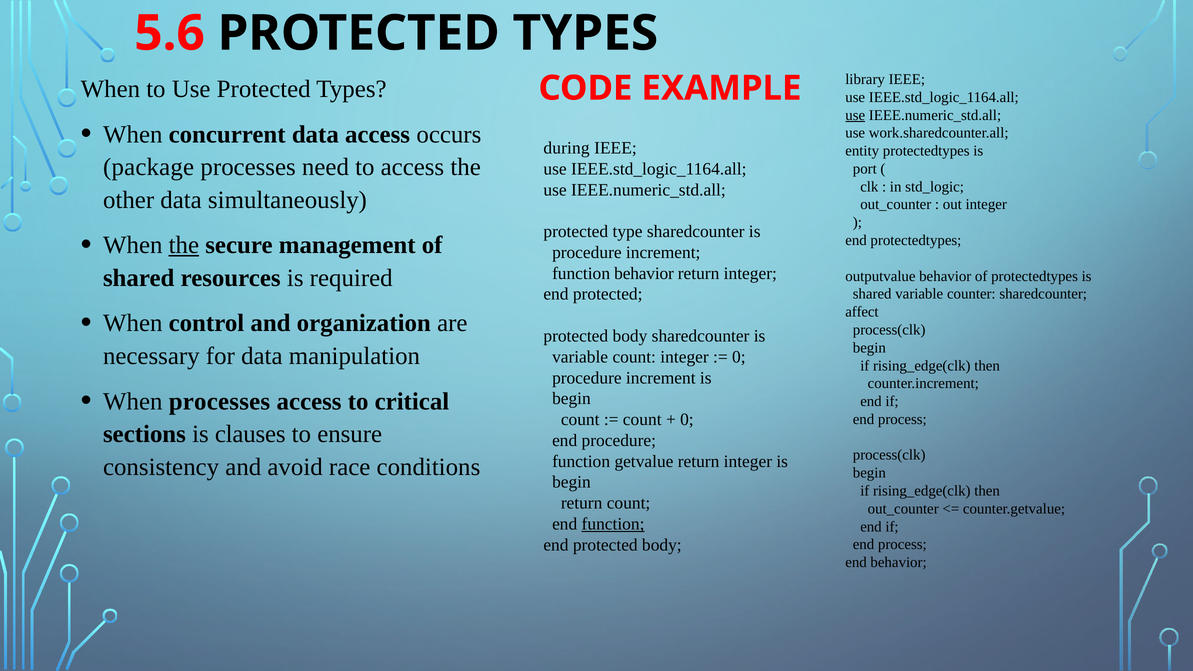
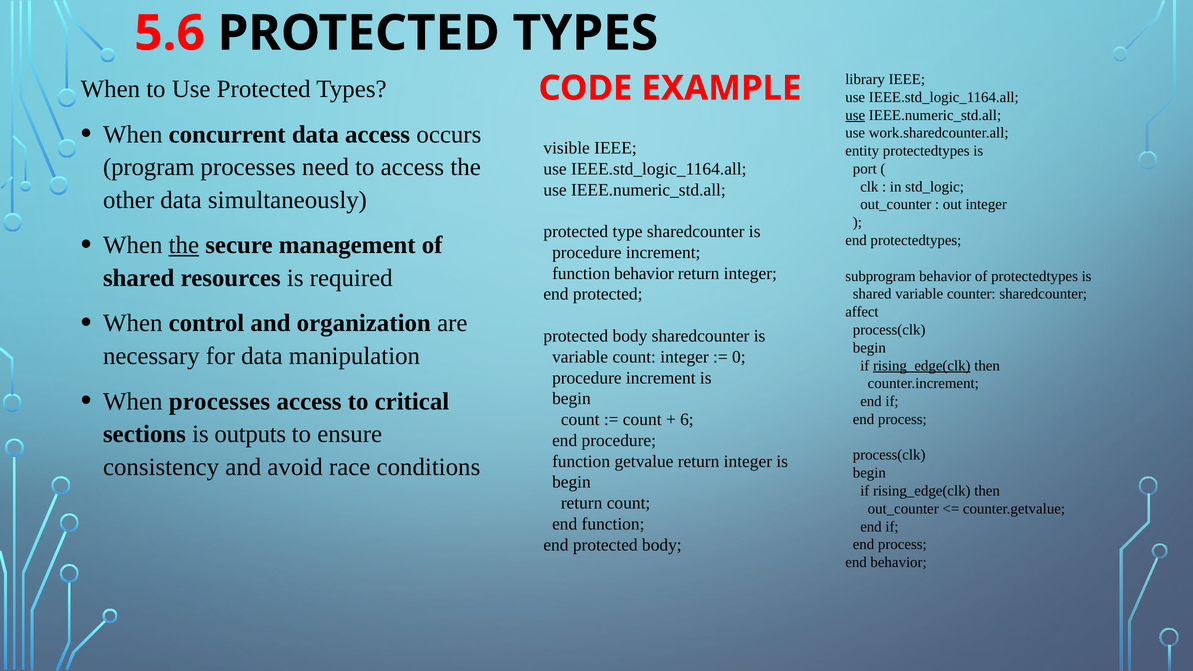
during: during -> visible
package: package -> program
outputvalue: outputvalue -> subprogram
rising_edge(clk at (922, 366) underline: none -> present
0 at (687, 420): 0 -> 6
clauses: clauses -> outputs
function at (613, 524) underline: present -> none
